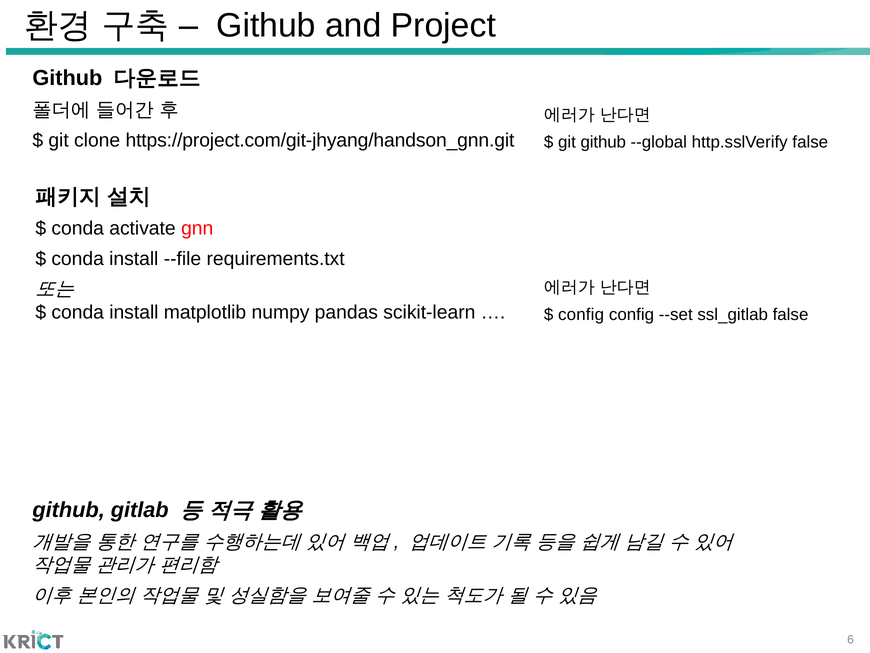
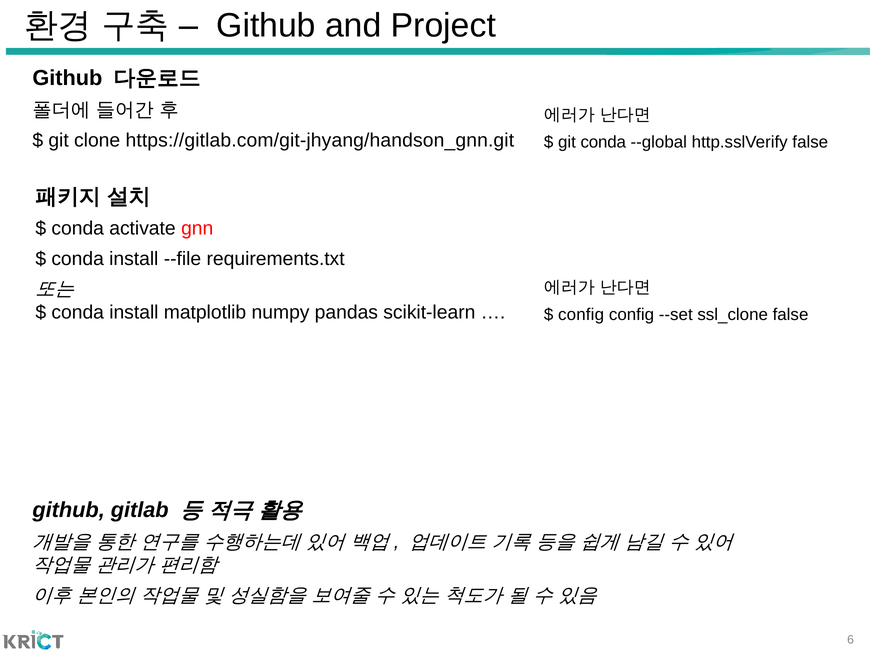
https://project.com/git-jhyang/handson_gnn.git: https://project.com/git-jhyang/handson_gnn.git -> https://gitlab.com/git-jhyang/handson_gnn.git
git github: github -> conda
ssl_gitlab: ssl_gitlab -> ssl_clone
